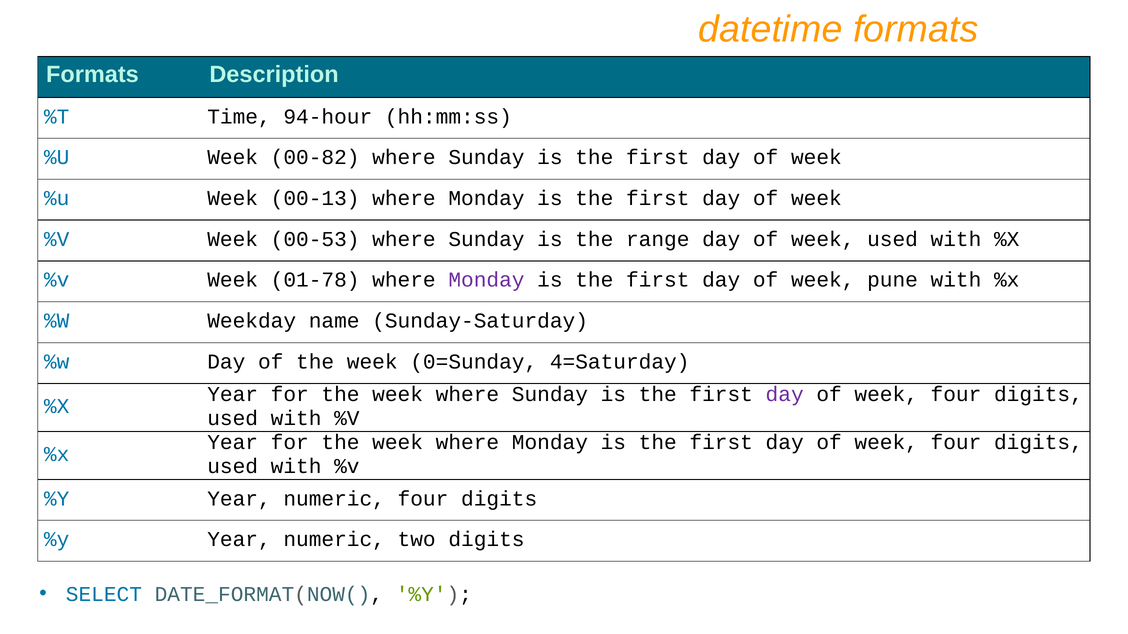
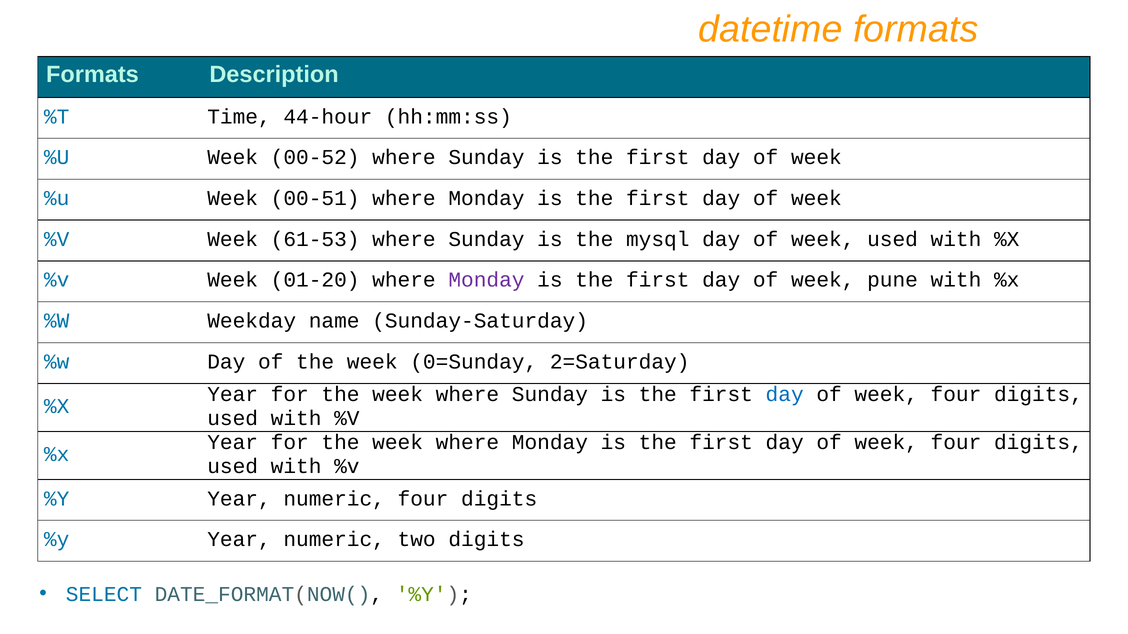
94-hour: 94-hour -> 44-hour
00-82: 00-82 -> 00-52
00-13: 00-13 -> 00-51
00-53: 00-53 -> 61-53
range: range -> mysql
01-78: 01-78 -> 01-20
4=Saturday: 4=Saturday -> 2=Saturday
day at (785, 394) colour: purple -> blue
